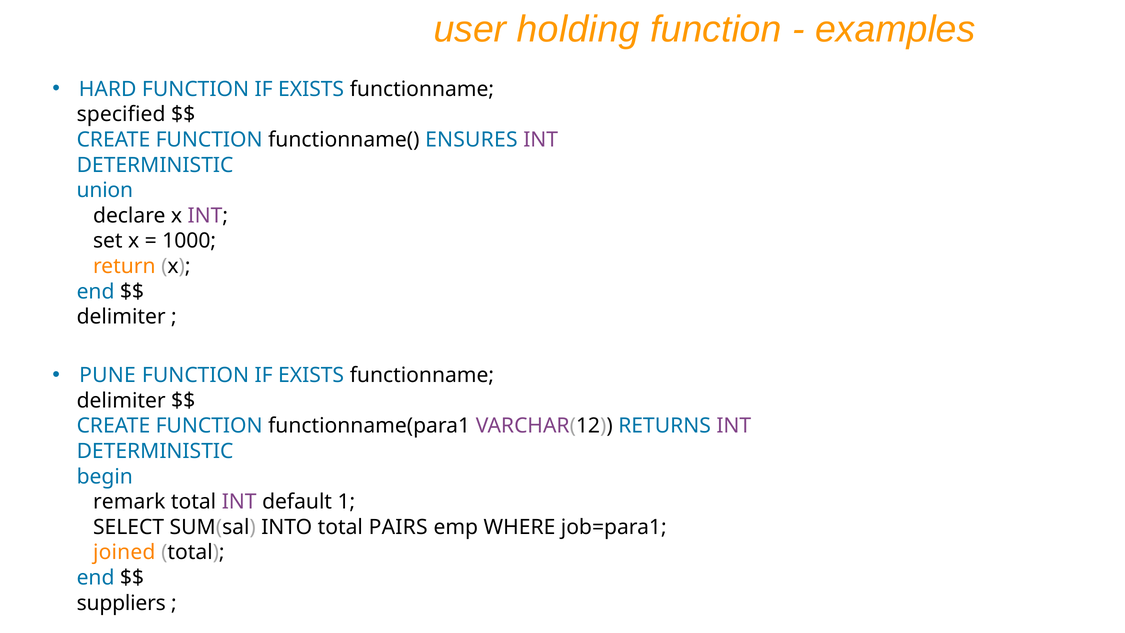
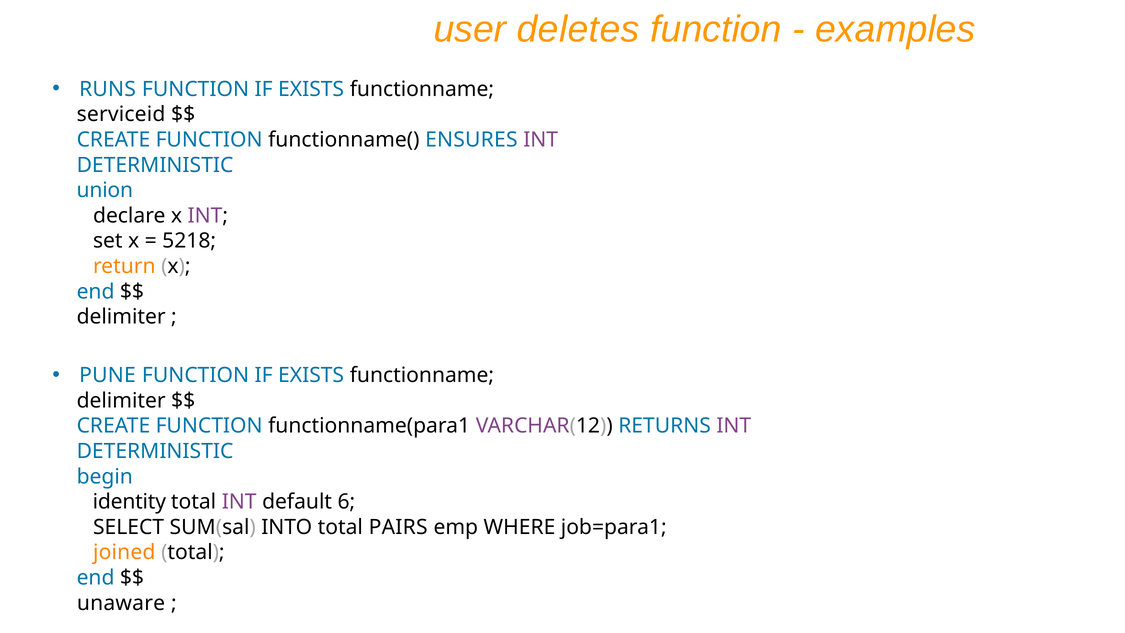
holding: holding -> deletes
HARD: HARD -> RUNS
specified: specified -> serviceid
1000: 1000 -> 5218
remark: remark -> identity
1: 1 -> 6
suppliers: suppliers -> unaware
